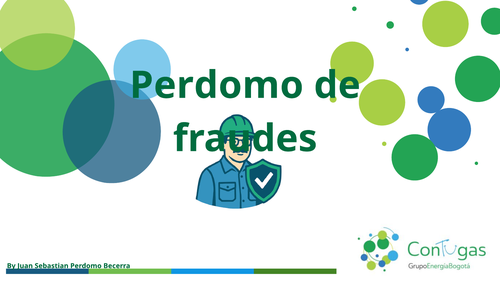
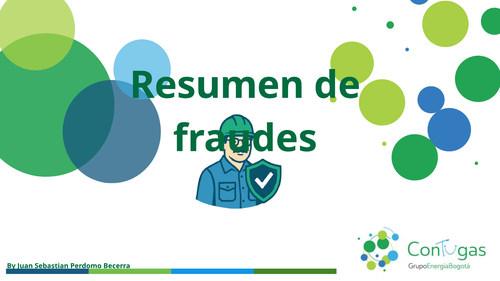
Perdomo at (217, 85): Perdomo -> Resumen
